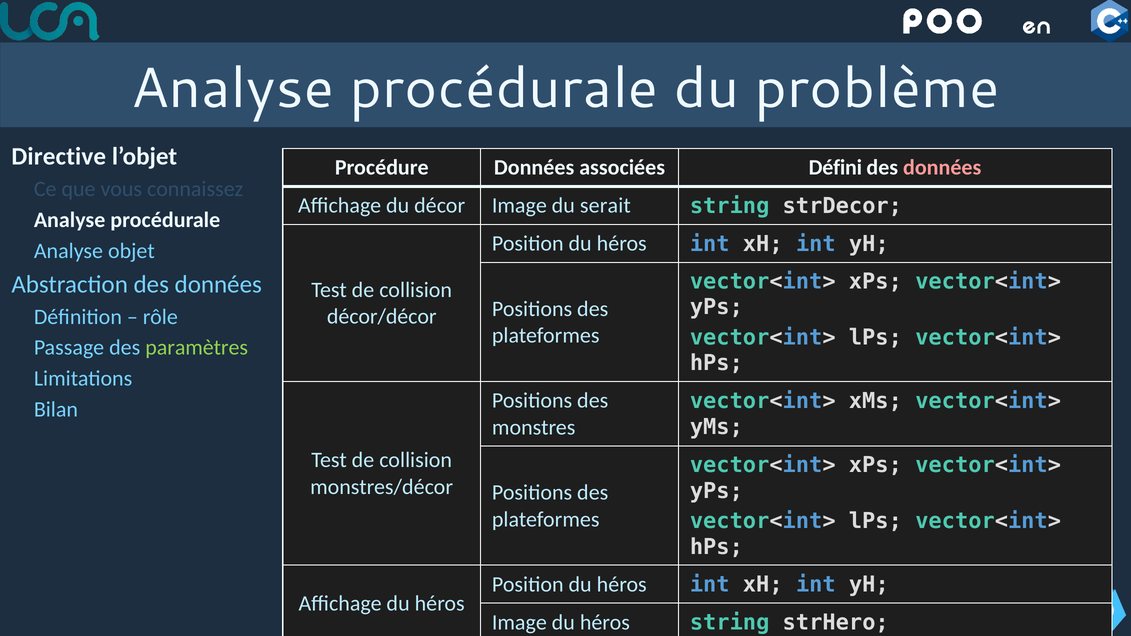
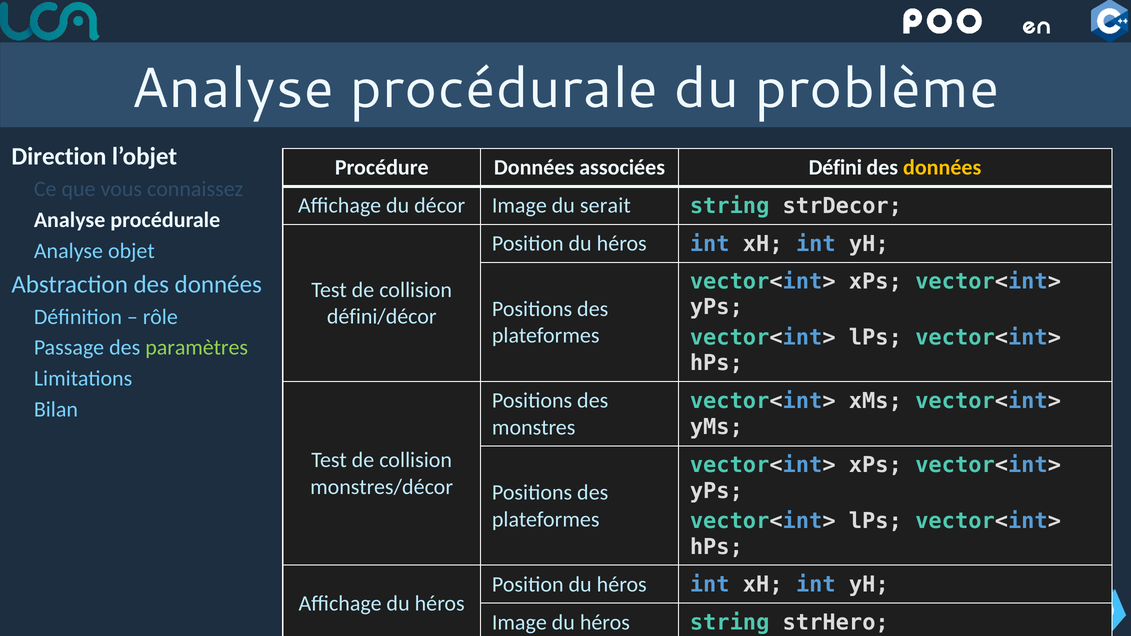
Directive: Directive -> Direction
données at (942, 168) colour: pink -> yellow
décor/décor: décor/décor -> défini/décor
